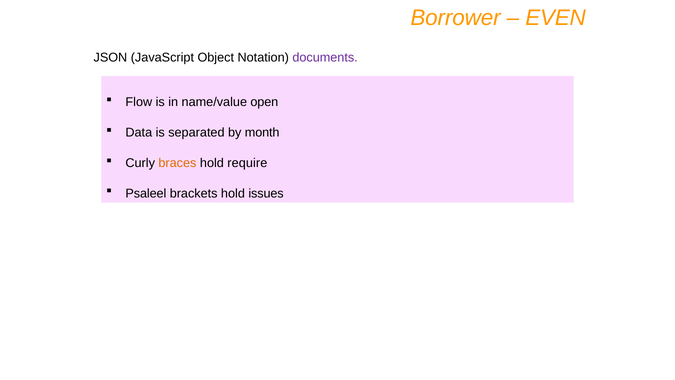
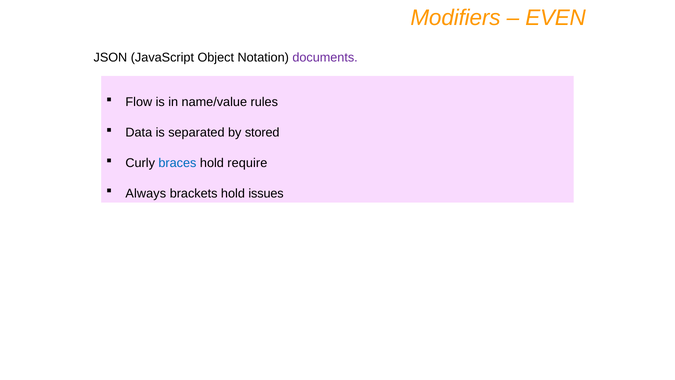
Borrower: Borrower -> Modifiers
open: open -> rules
month: month -> stored
braces colour: orange -> blue
Psaleel: Psaleel -> Always
